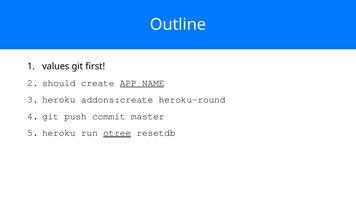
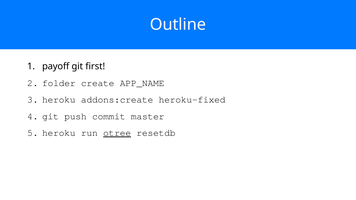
values: values -> payoff
should: should -> folder
APP_NAME underline: present -> none
heroku-round: heroku-round -> heroku-fixed
